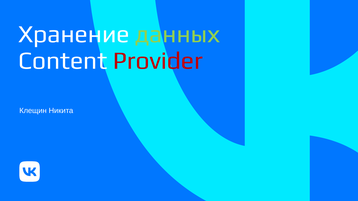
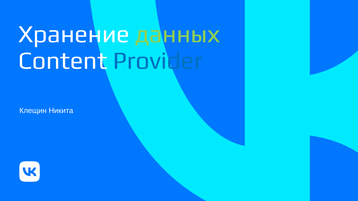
Provider colour: red -> blue
